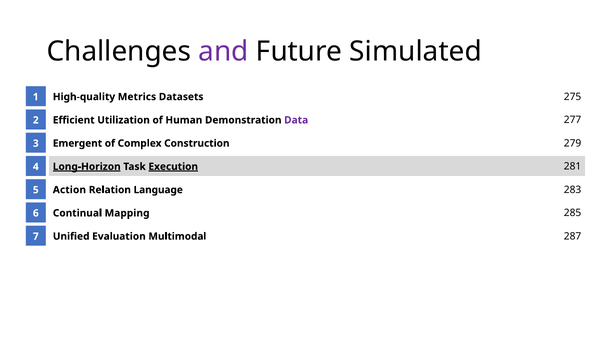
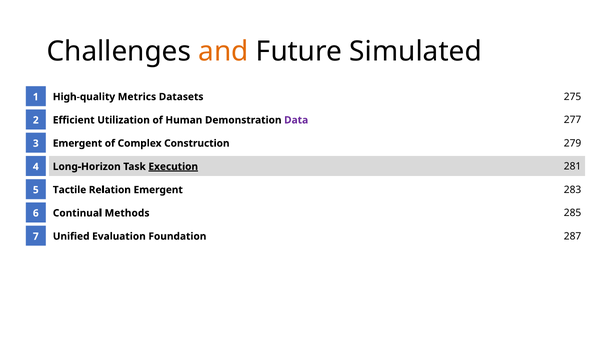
and colour: purple -> orange
Long-Horizon underline: present -> none
Action: Action -> Tactile
Relation Language: Language -> Emergent
Mapping: Mapping -> Methods
Multimodal: Multimodal -> Foundation
